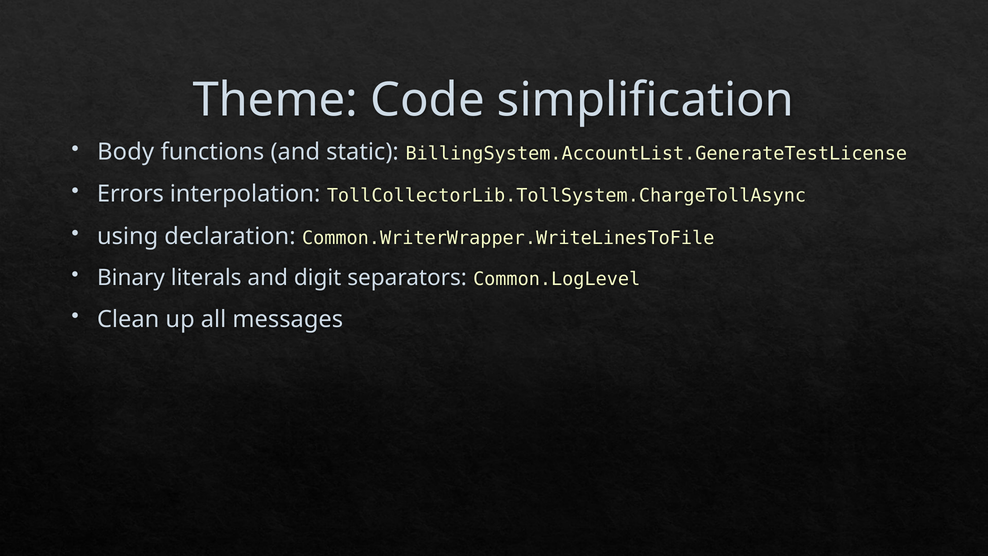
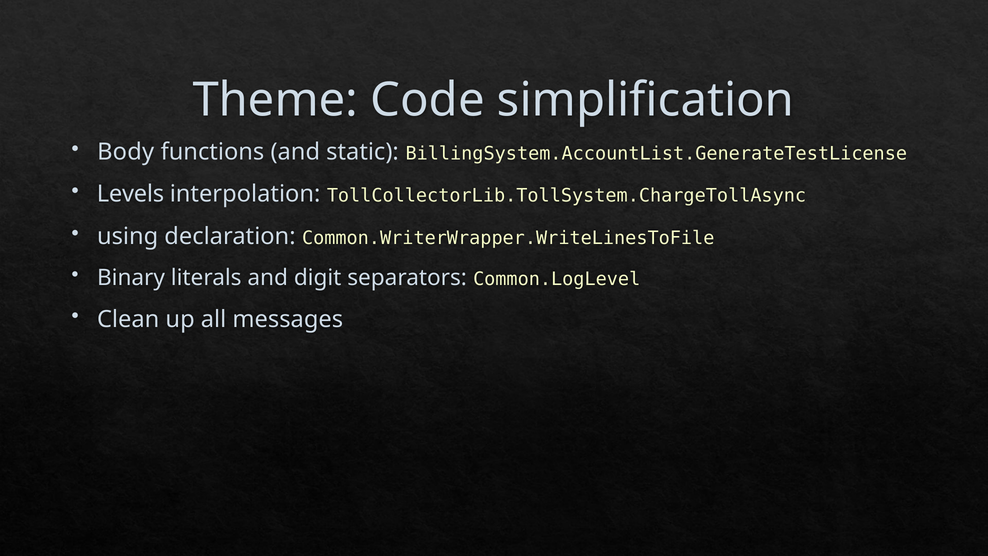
Errors: Errors -> Levels
